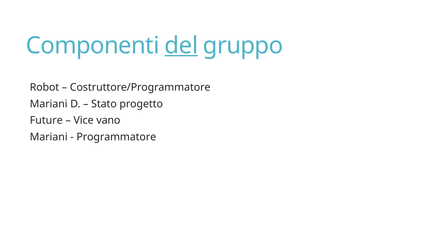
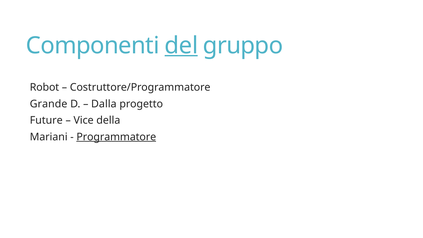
Mariani at (49, 104): Mariani -> Grande
Stato: Stato -> Dalla
vano: vano -> della
Programmatore underline: none -> present
